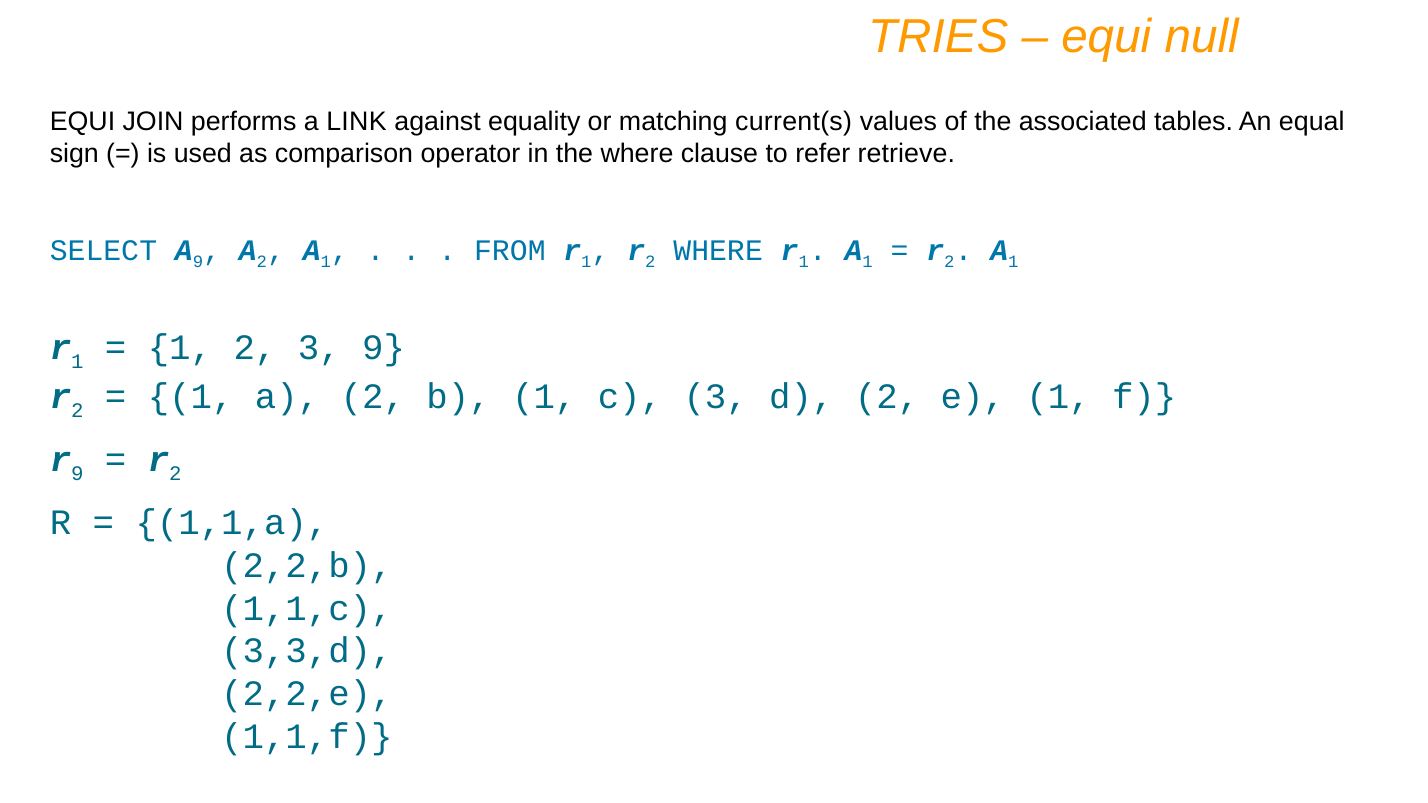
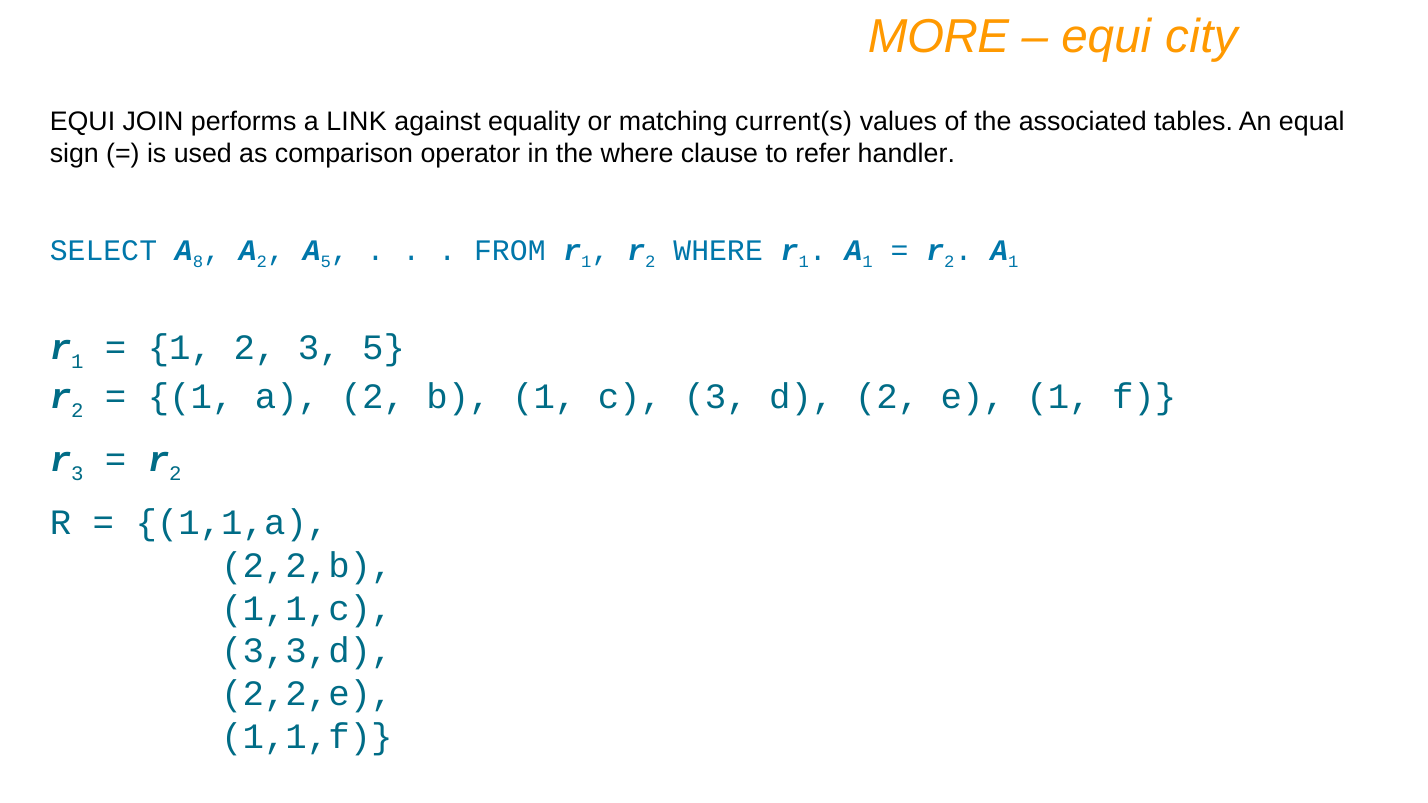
TRIES: TRIES -> MORE
null: null -> city
retrieve: retrieve -> handler
A 9: 9 -> 8
1 at (326, 262): 1 -> 5
3 9: 9 -> 5
r 9: 9 -> 3
